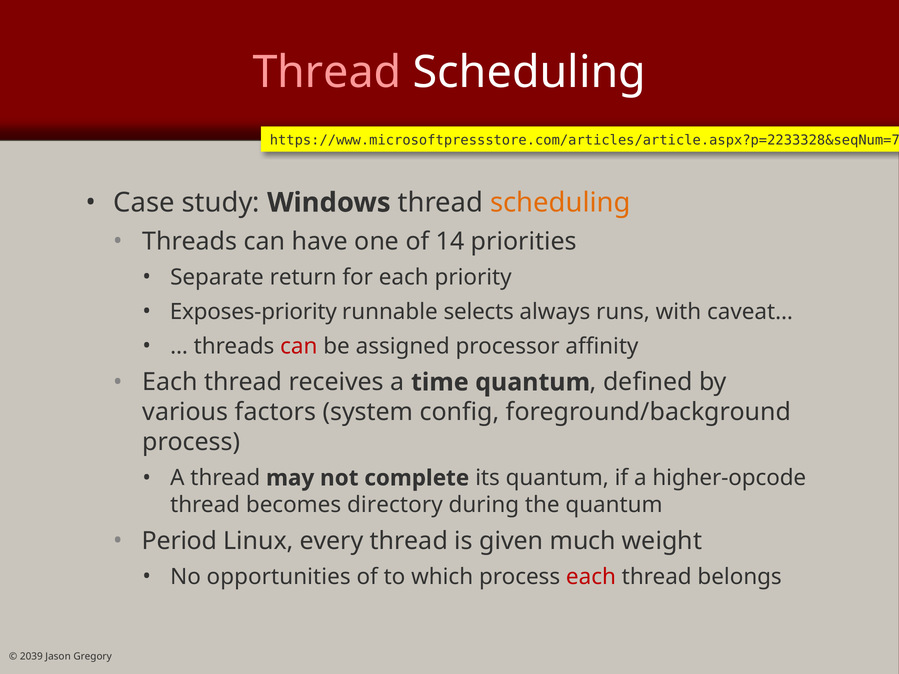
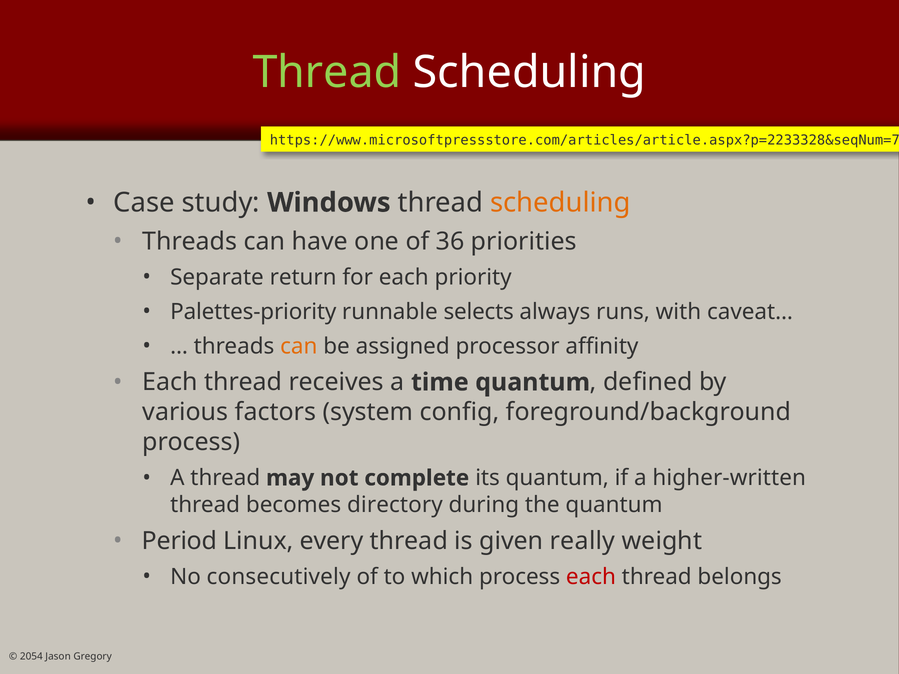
Thread at (327, 72) colour: pink -> light green
14: 14 -> 36
Exposes-priority: Exposes-priority -> Palettes-priority
can at (299, 346) colour: red -> orange
higher-opcode: higher-opcode -> higher-written
much: much -> really
opportunities: opportunities -> consecutively
2039: 2039 -> 2054
